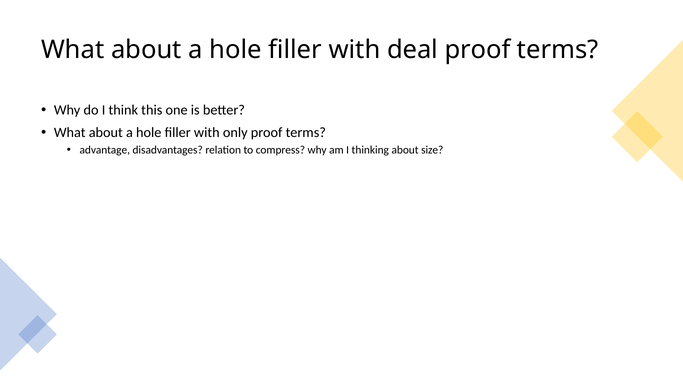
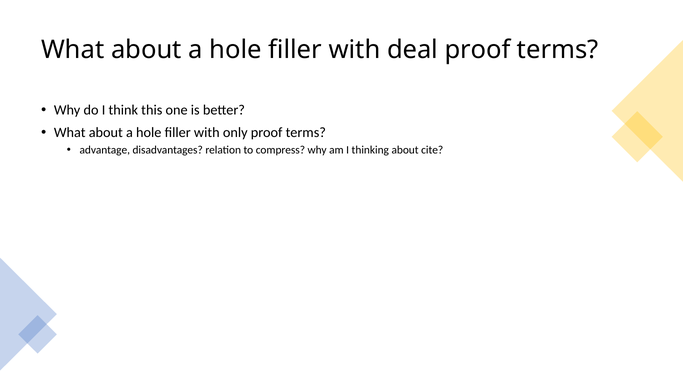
size: size -> cite
